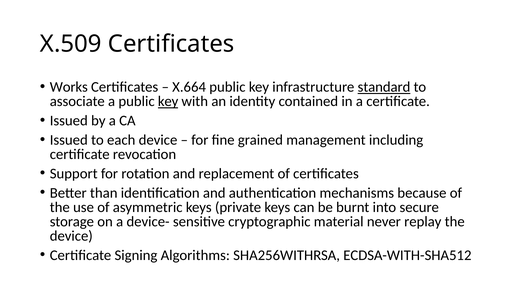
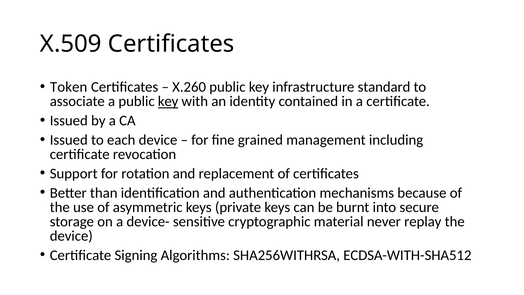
Works: Works -> Token
X.664: X.664 -> X.260
standard underline: present -> none
